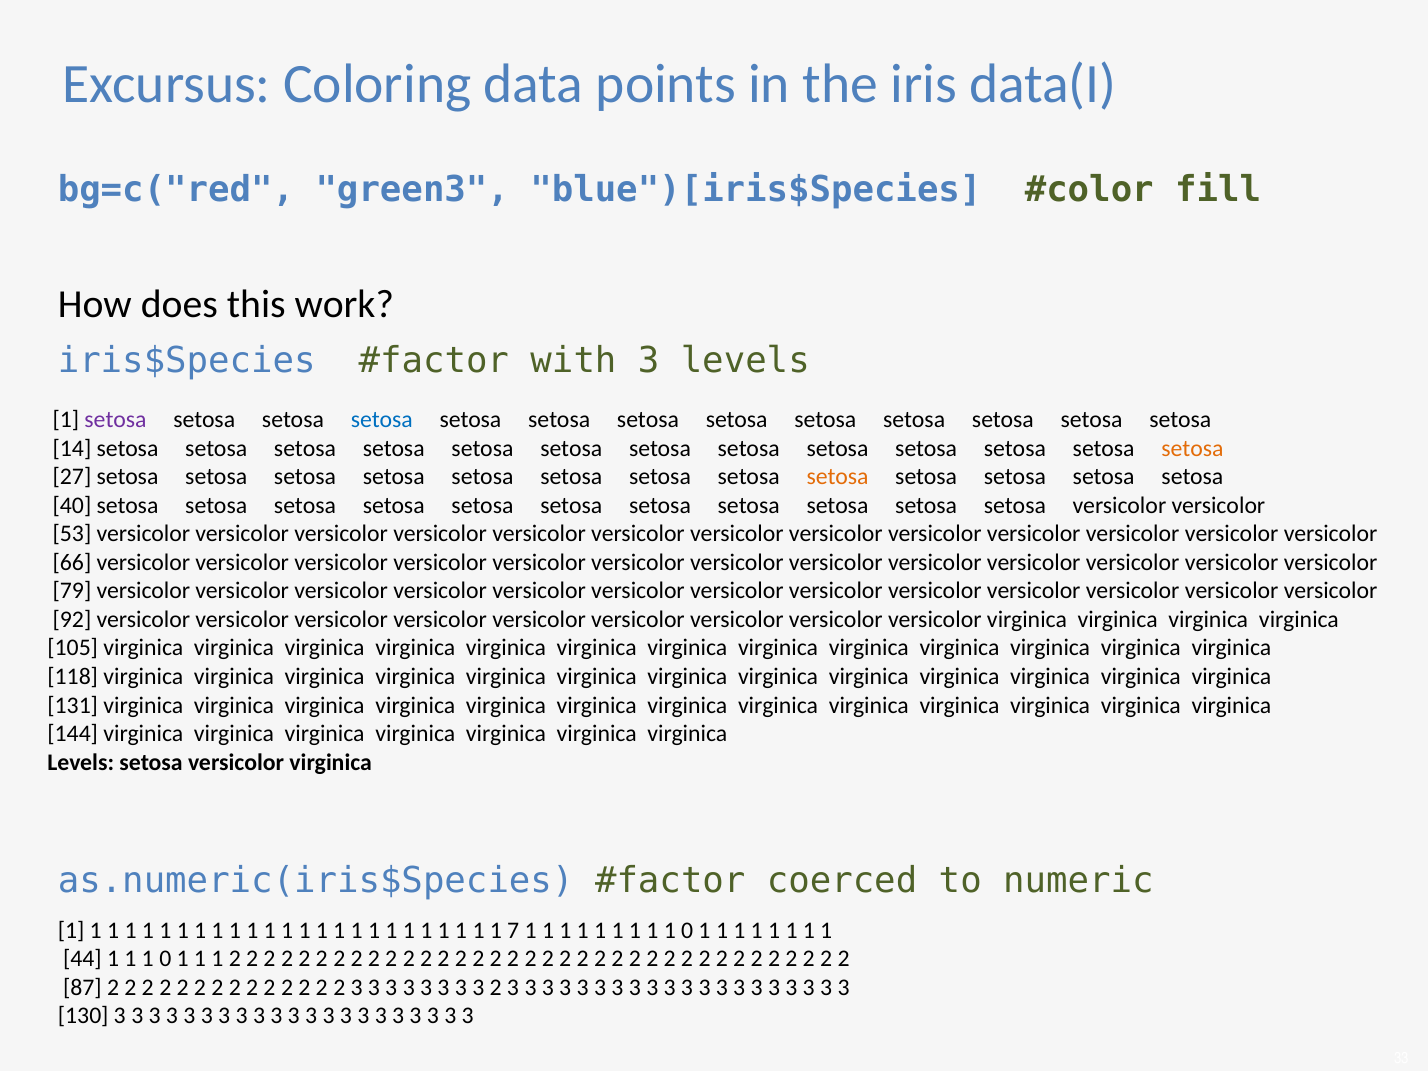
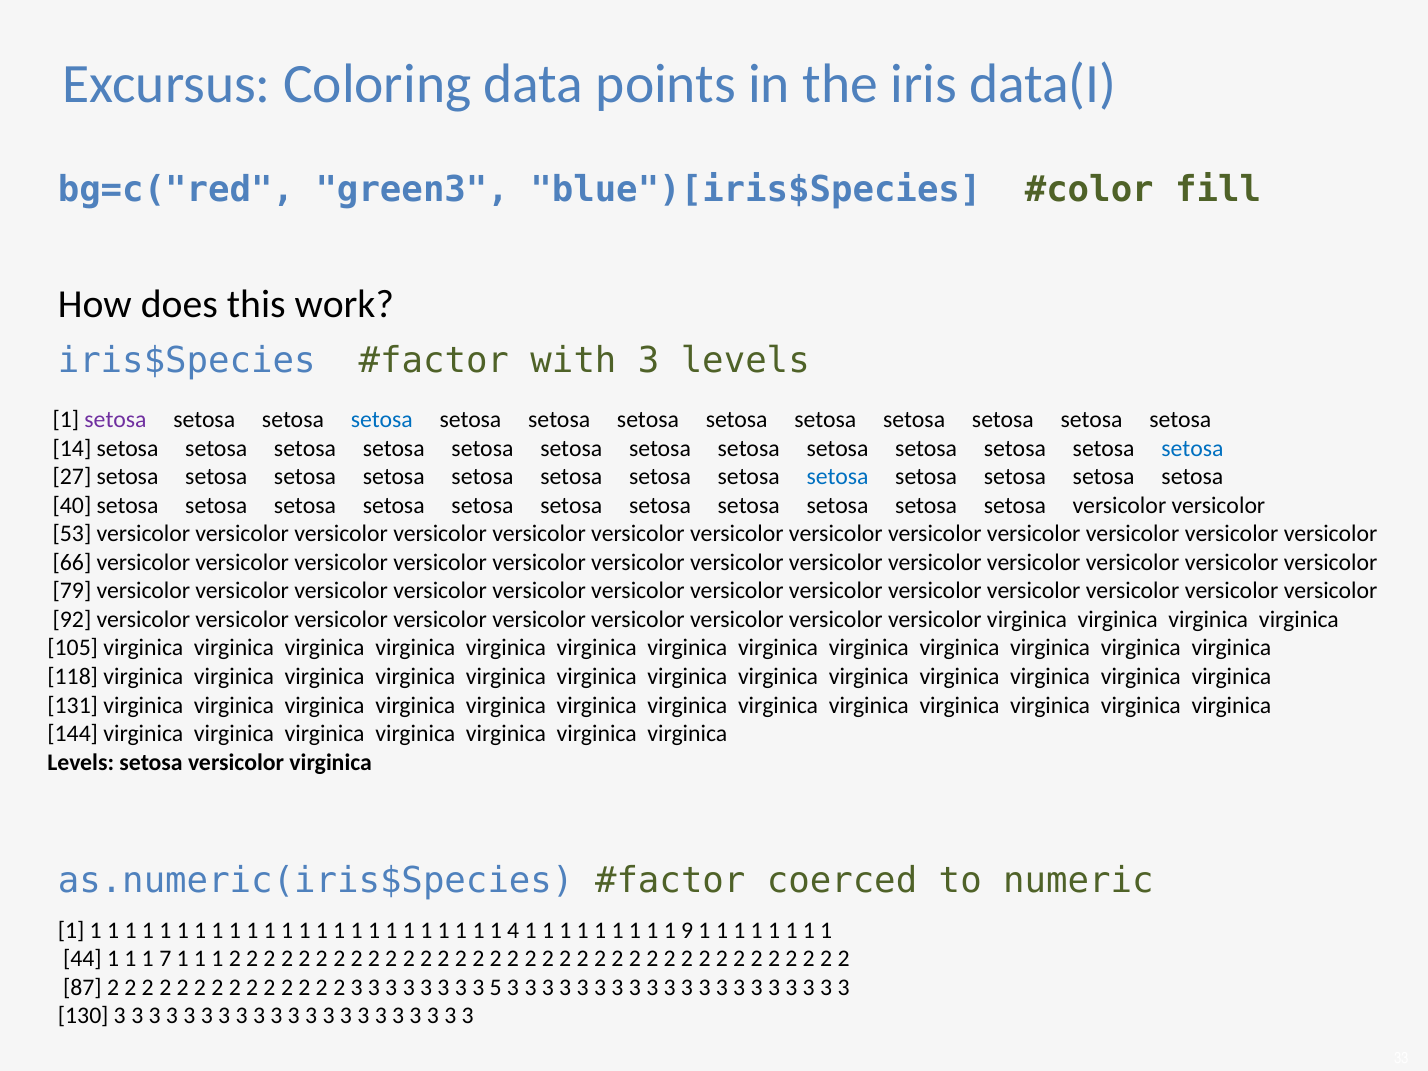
setosa at (1192, 448) colour: orange -> blue
setosa at (838, 477) colour: orange -> blue
7: 7 -> 4
0 at (687, 930): 0 -> 9
0 at (165, 959): 0 -> 7
3 2: 2 -> 5
